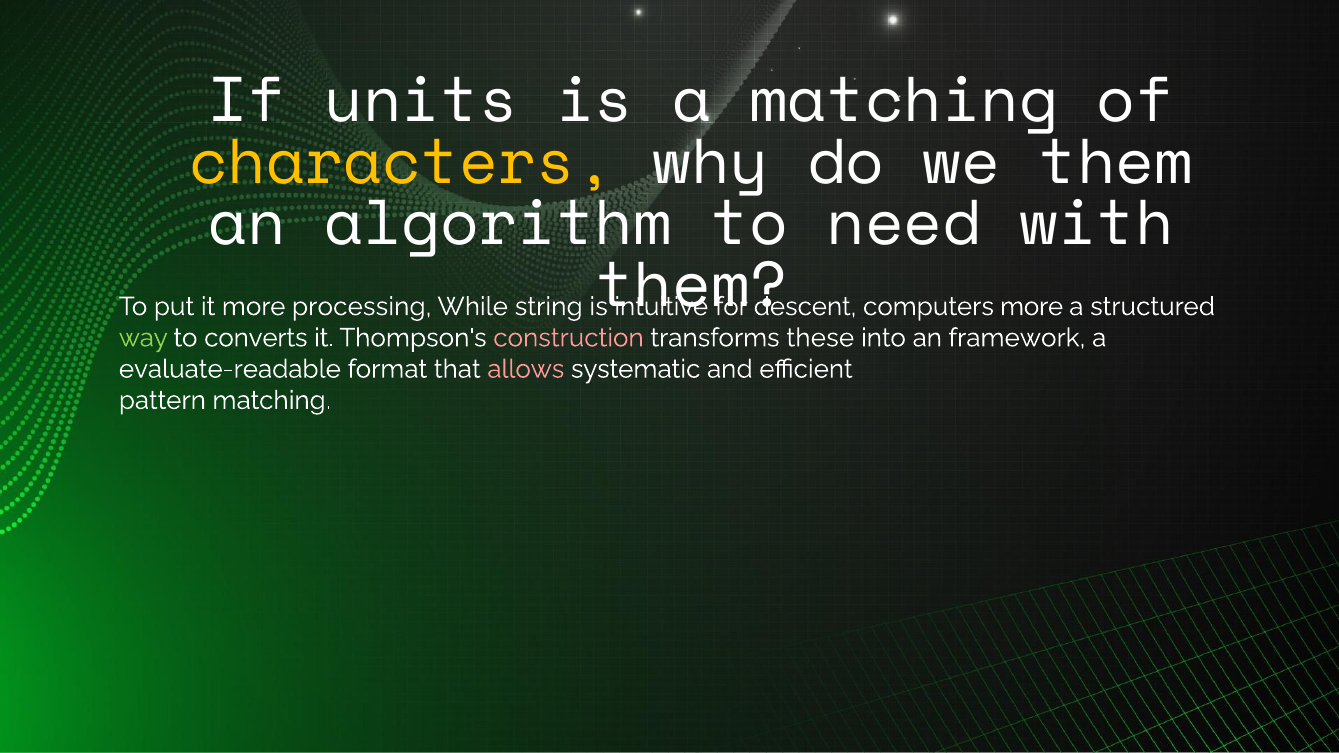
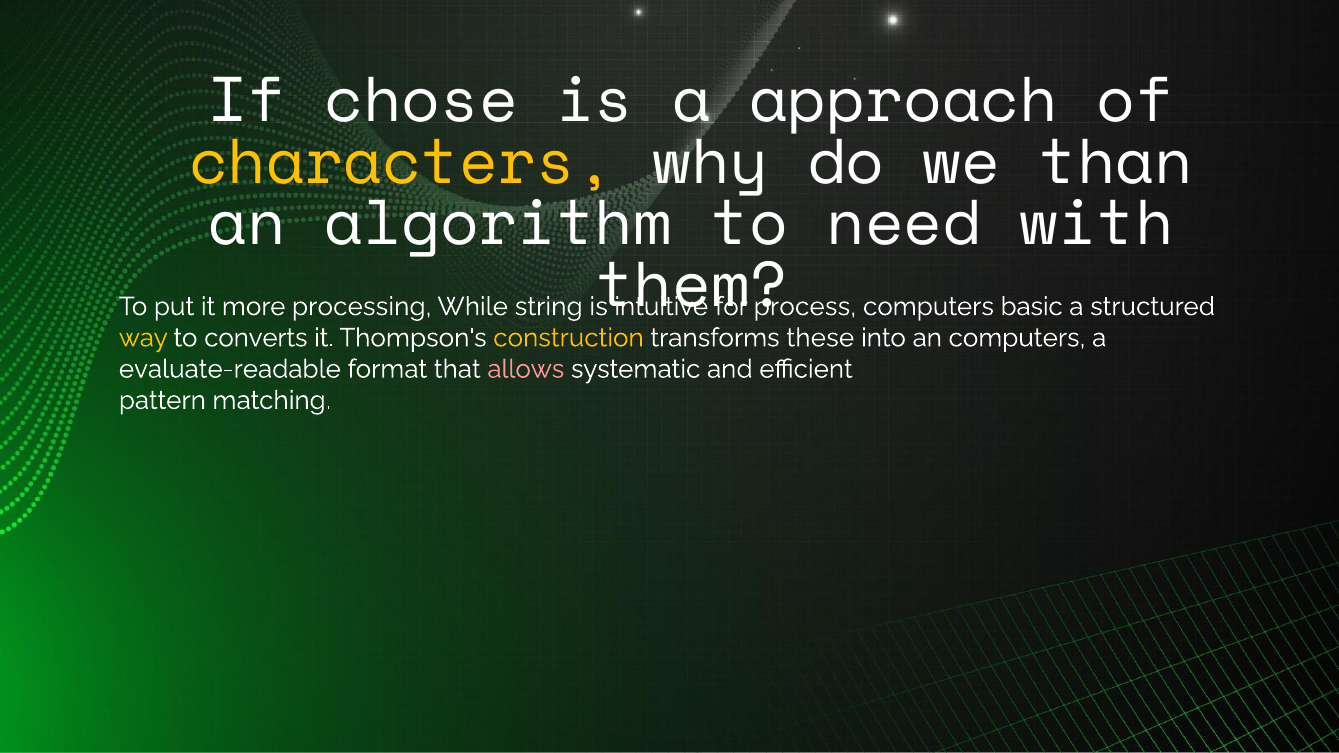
units: units -> chose
a matching: matching -> approach
we them: them -> than
descent: descent -> process
computers more: more -> basic
way colour: light green -> yellow
construction colour: pink -> yellow
an framework: framework -> computers
